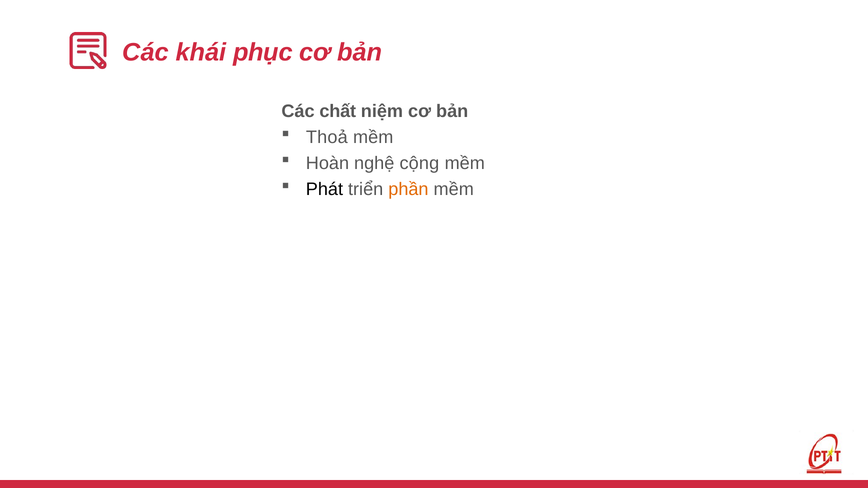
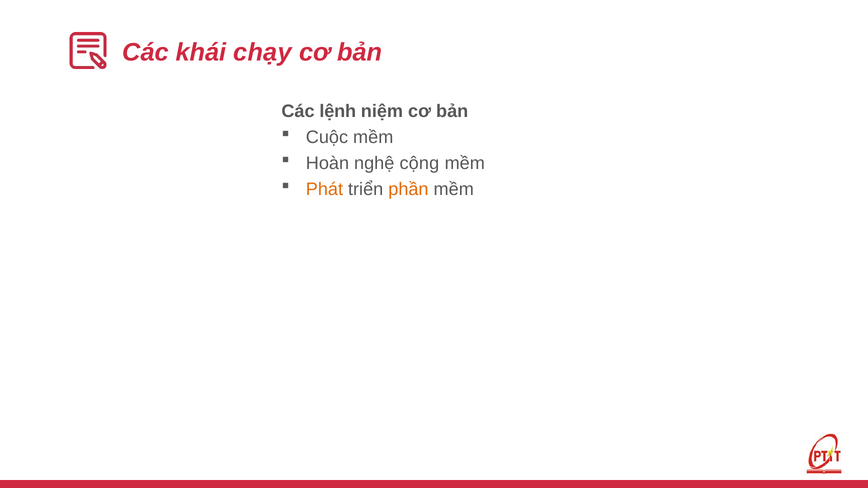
phục: phục -> chạy
chất: chất -> lệnh
Thoả: Thoả -> Cuộc
Phát colour: black -> orange
